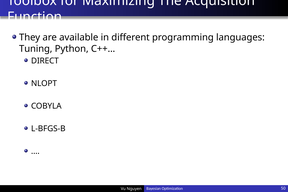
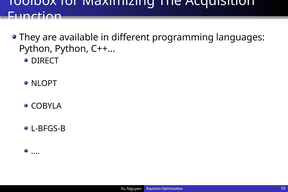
Tuning at (36, 49): Tuning -> Python
